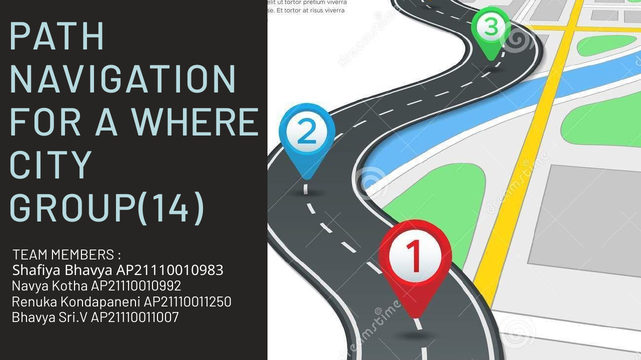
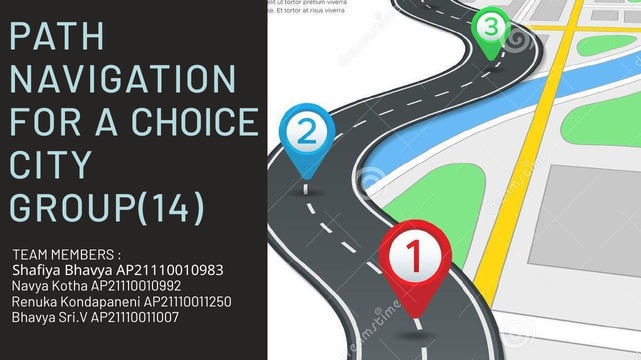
WHERE: WHERE -> CHOICE
